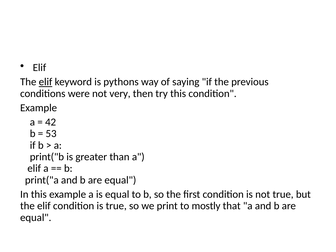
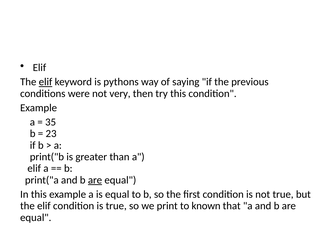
42: 42 -> 35
53: 53 -> 23
are at (95, 180) underline: none -> present
mostly: mostly -> known
